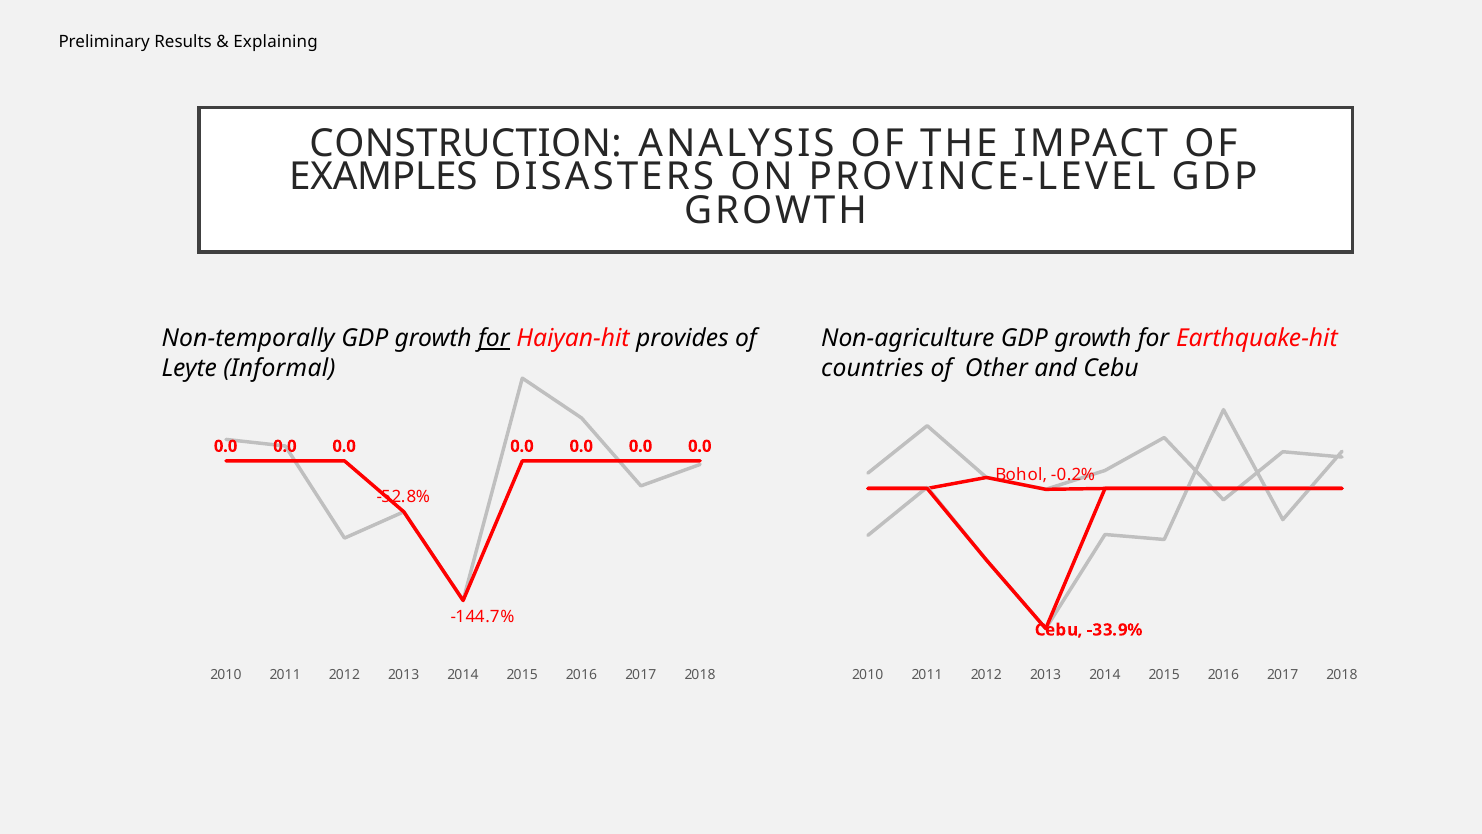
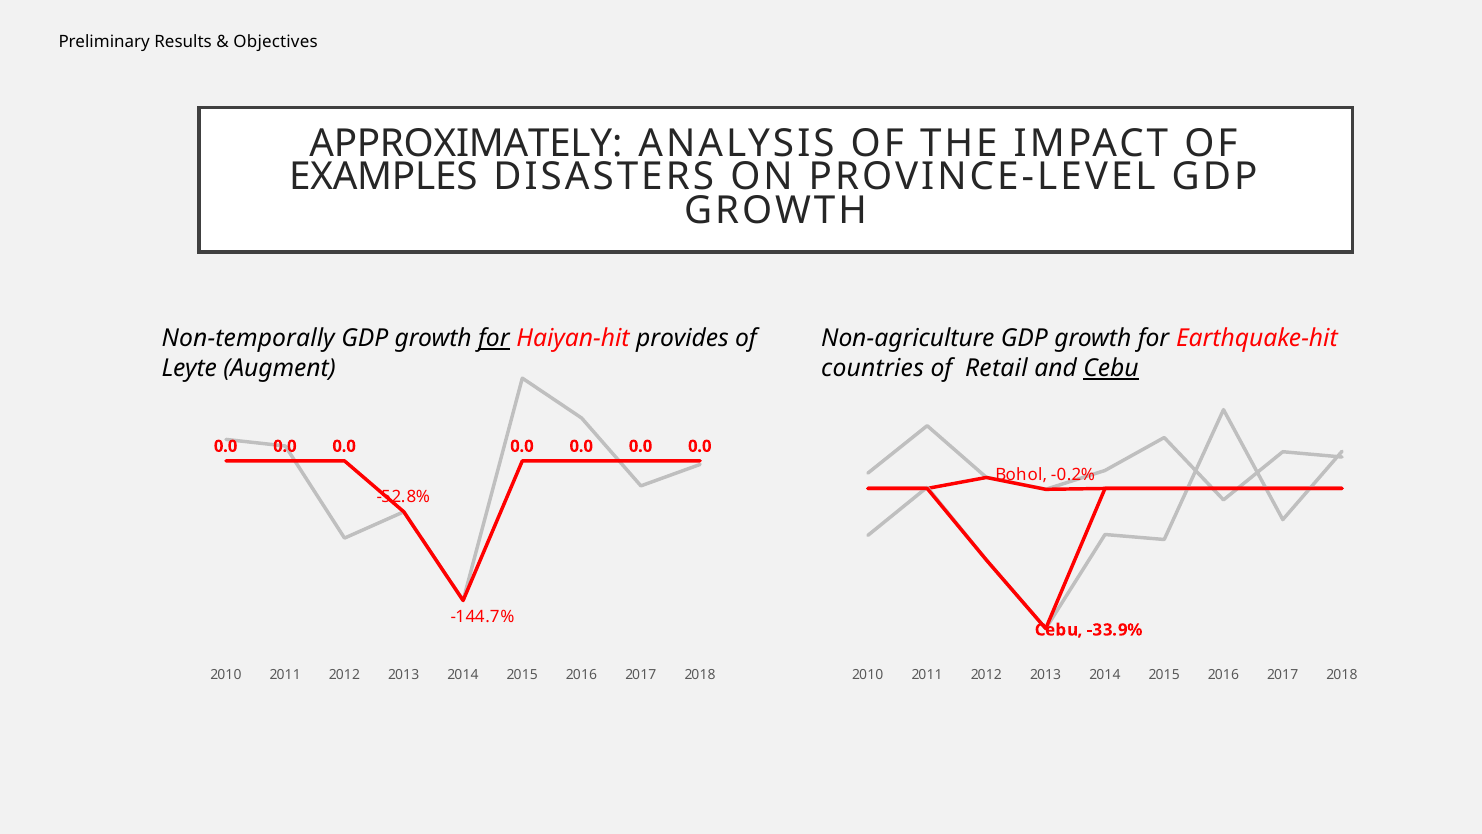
Explaining: Explaining -> Objectives
CONSTRUCTION: CONSTRUCTION -> APPROXIMATELY
Informal: Informal -> Augment
Other: Other -> Retail
Cebu at (1111, 368) underline: none -> present
